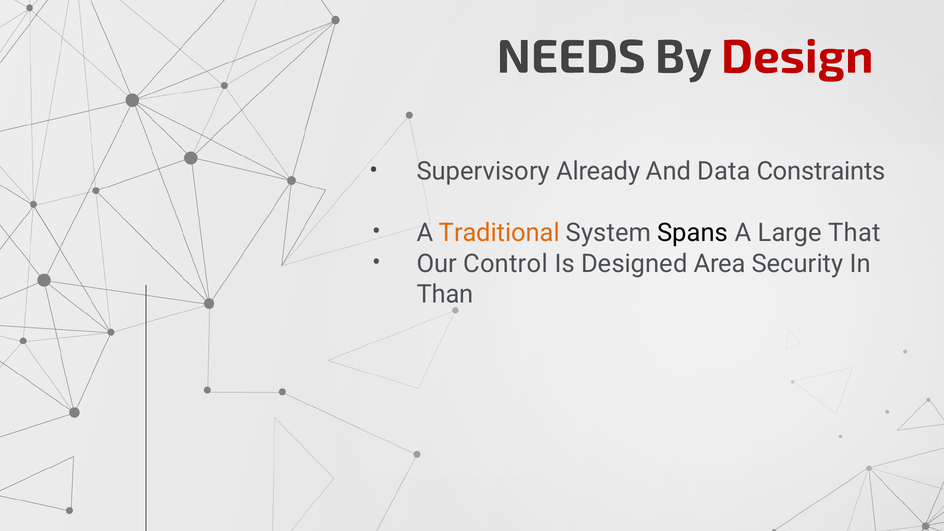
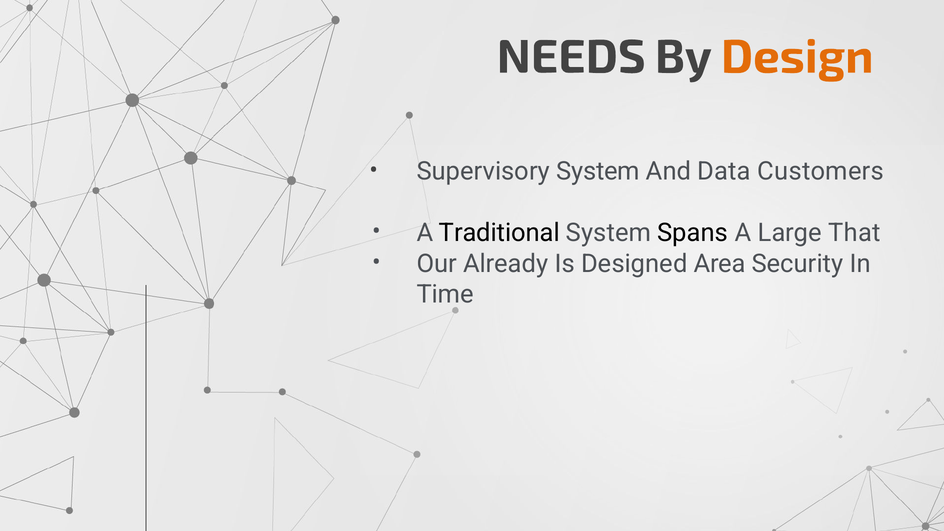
Design colour: red -> orange
Supervisory Already: Already -> System
Constraints: Constraints -> Customers
Traditional colour: orange -> black
Control: Control -> Already
Than: Than -> Time
